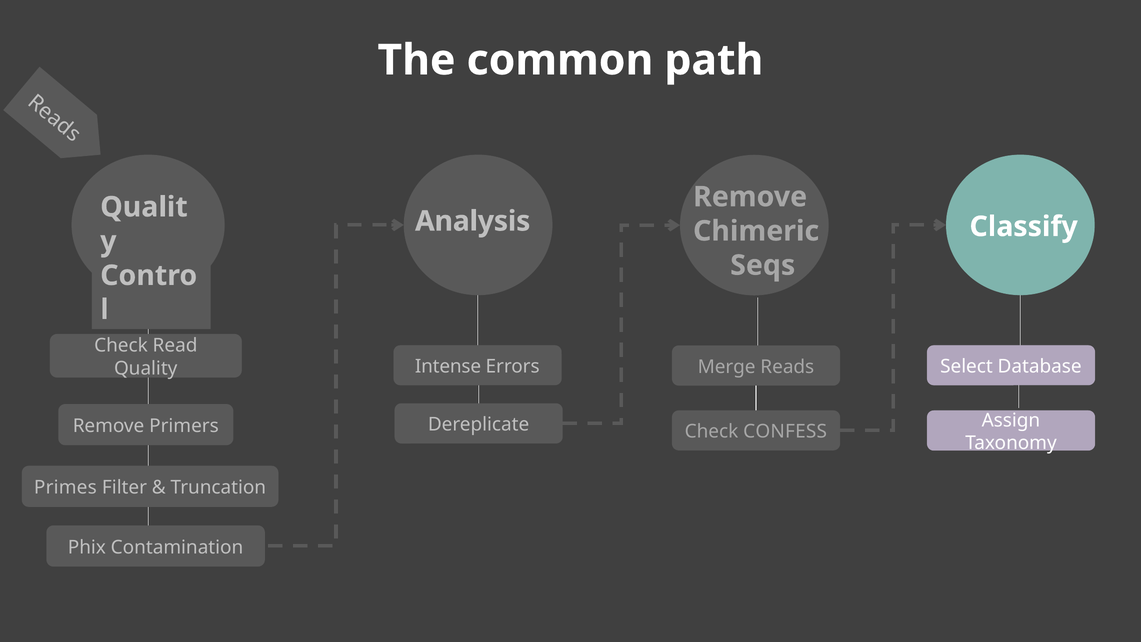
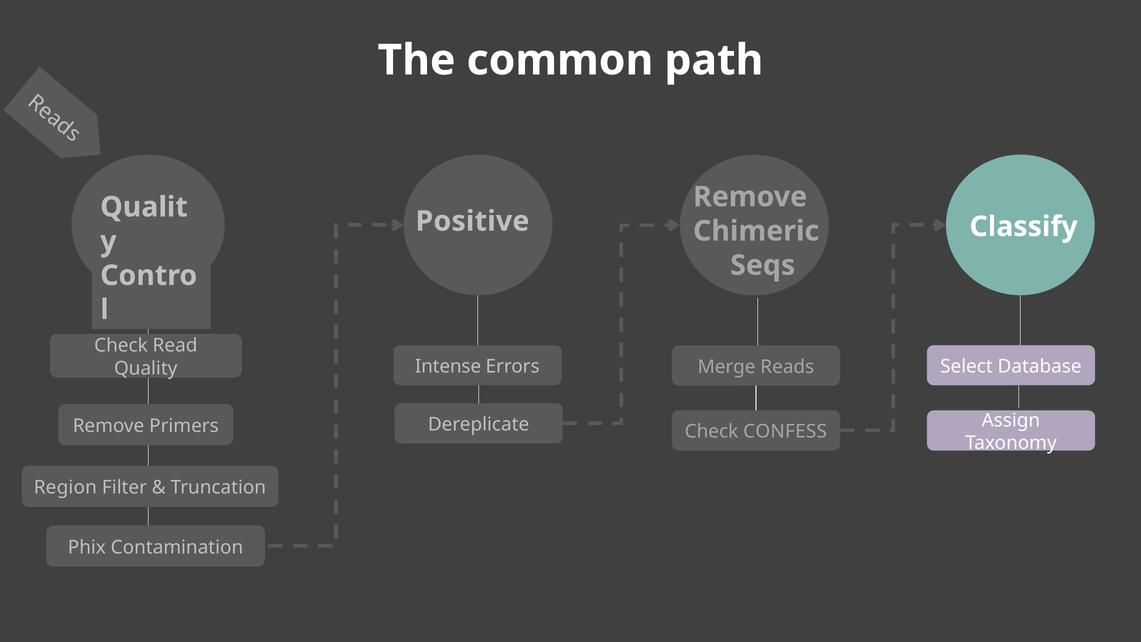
Analysis: Analysis -> Positive
Primes: Primes -> Region
